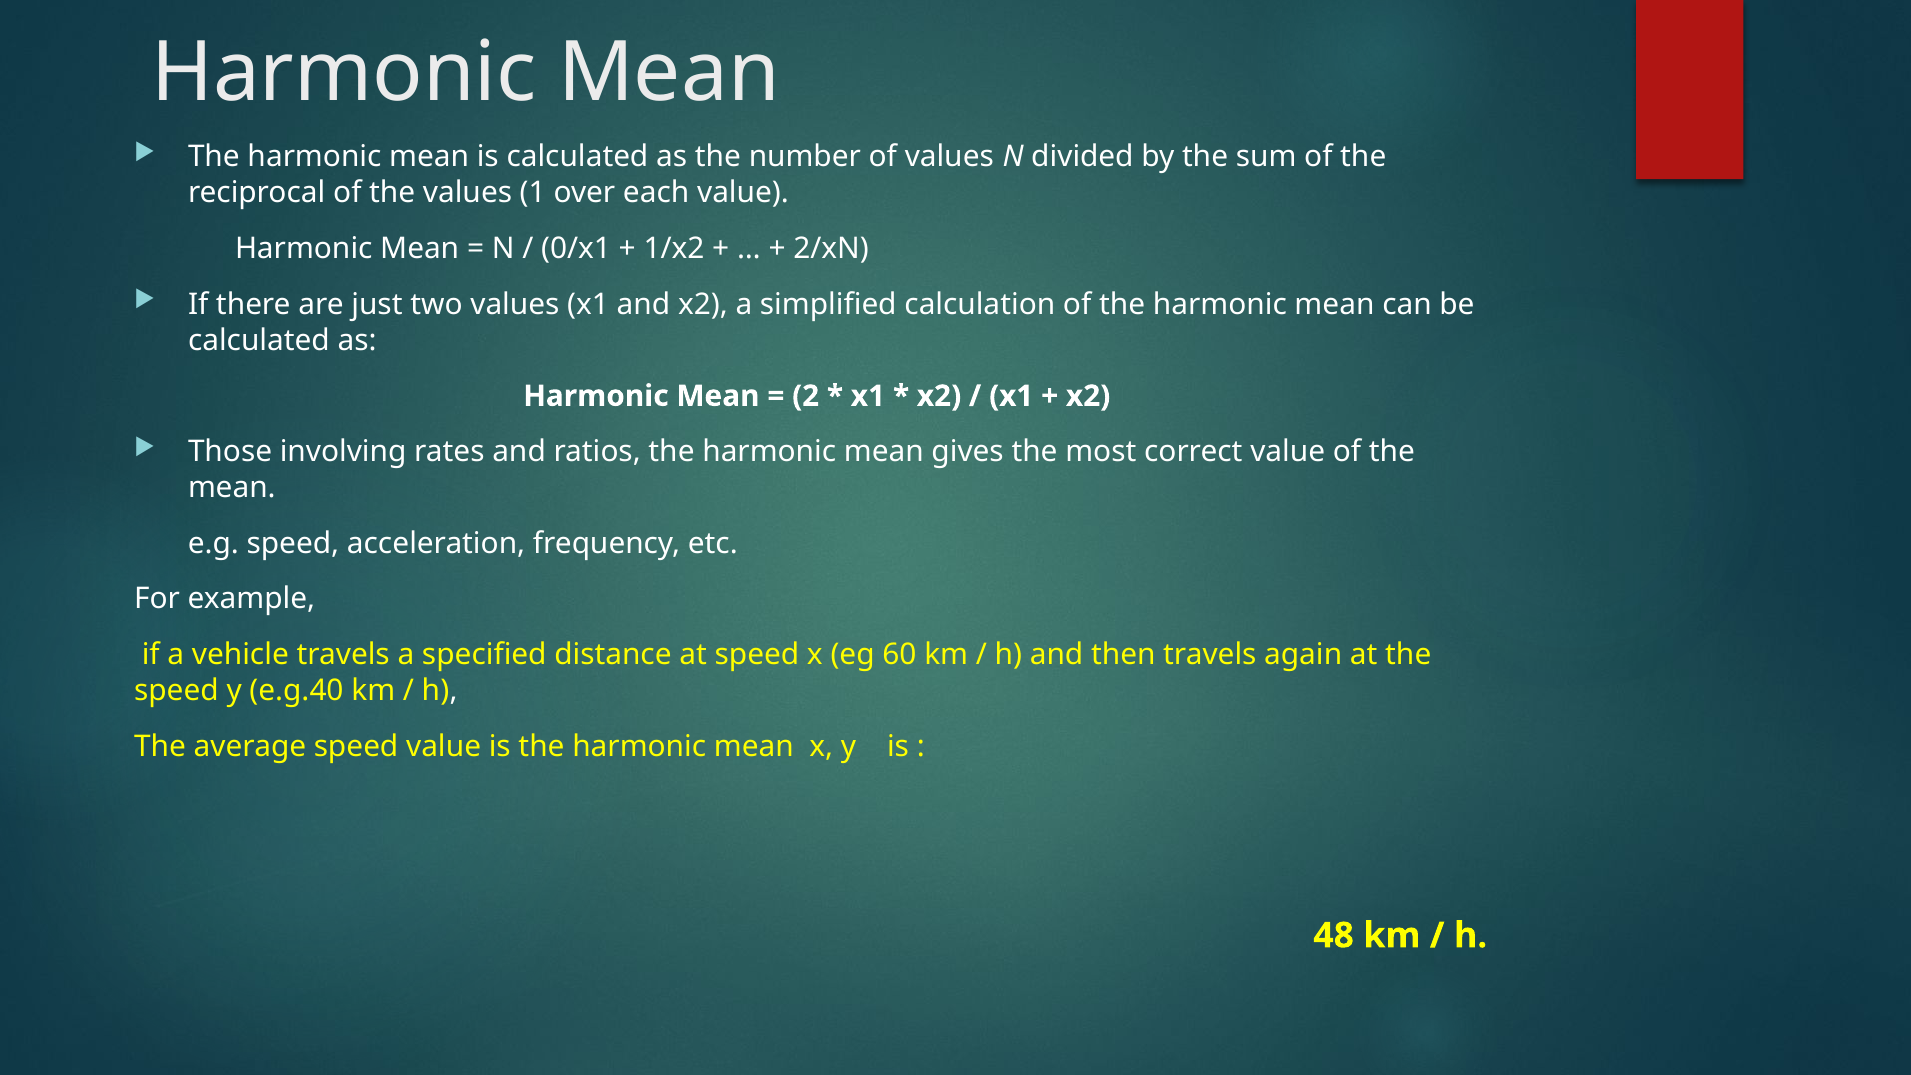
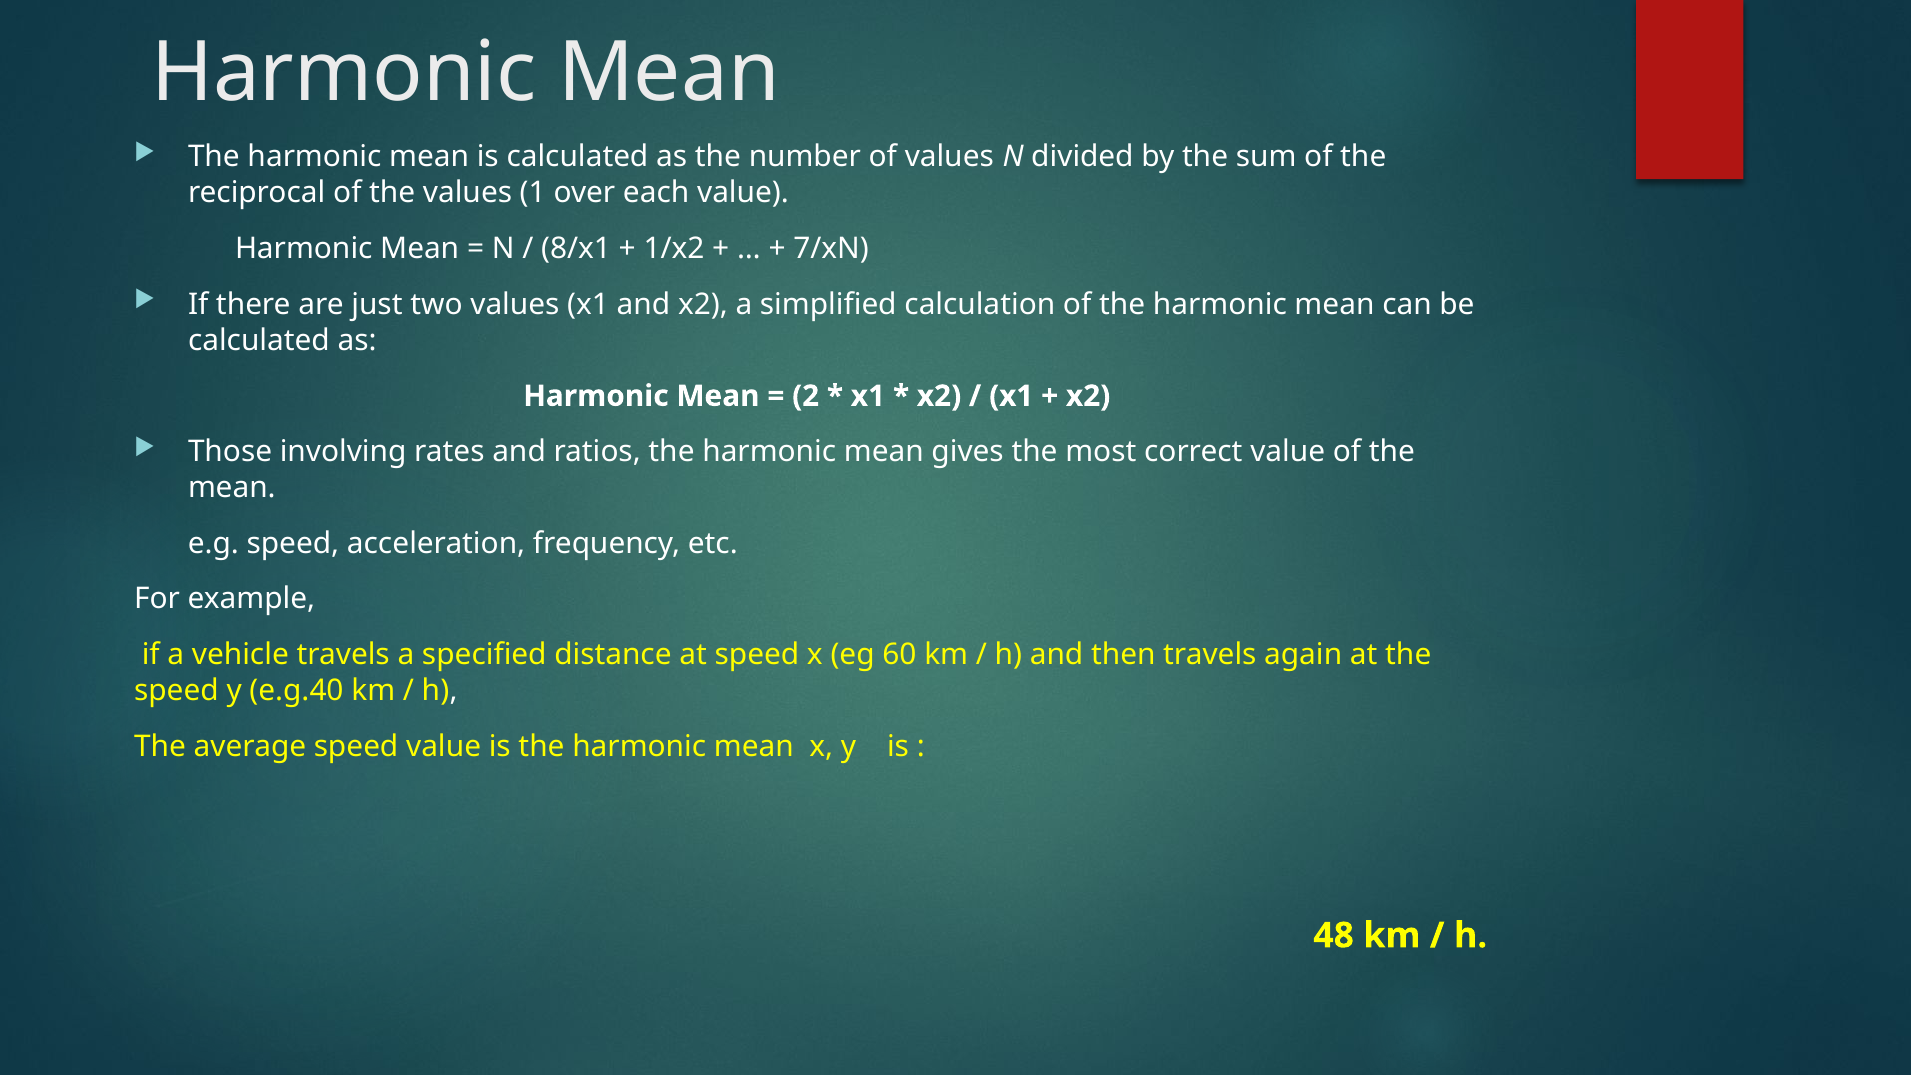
0/x1: 0/x1 -> 8/x1
2/xN: 2/xN -> 7/xN
